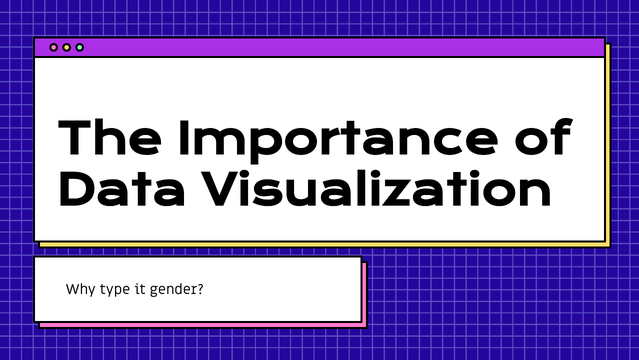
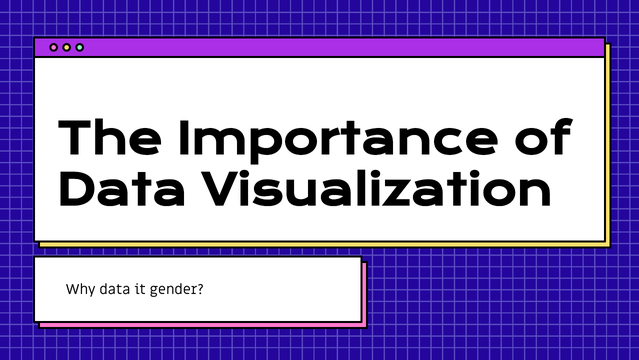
Why type: type -> data
